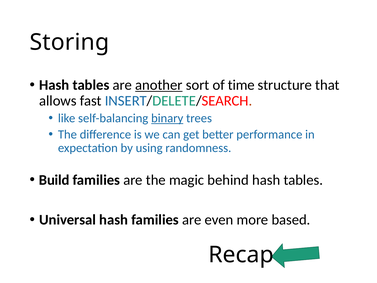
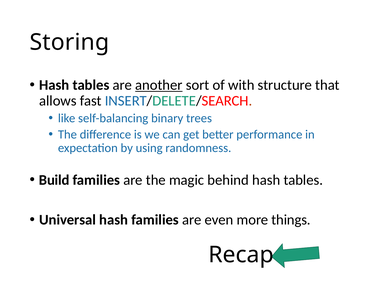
time: time -> with
binary underline: present -> none
based: based -> things
